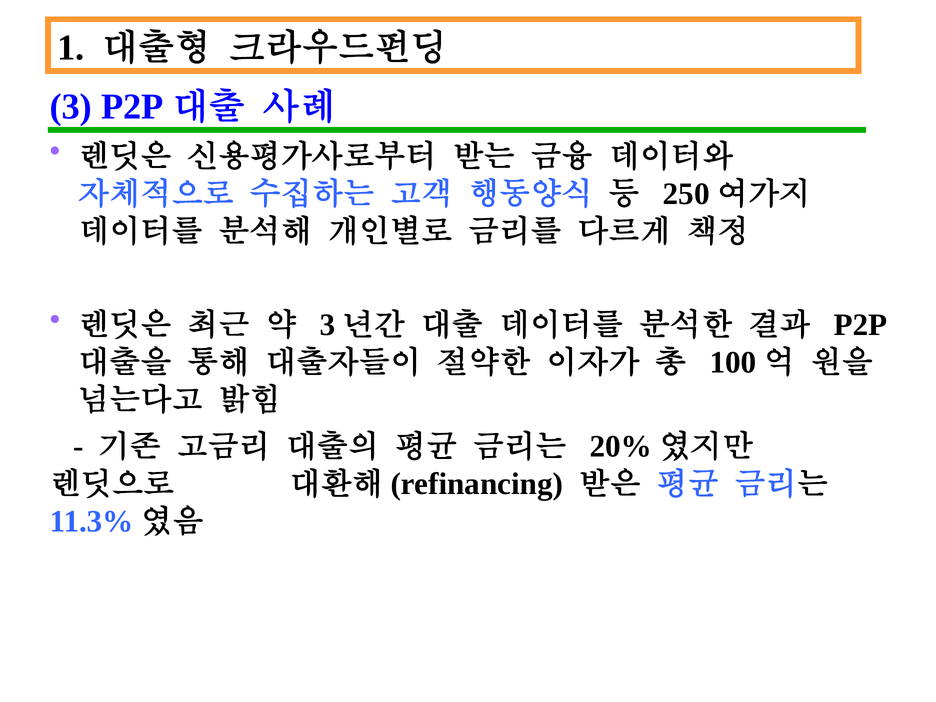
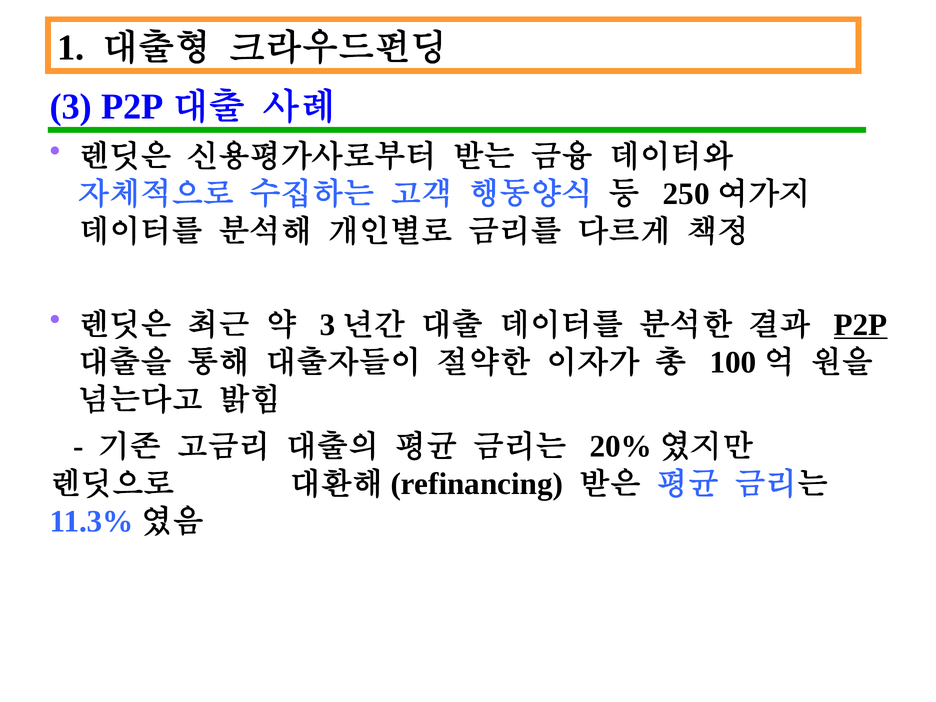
P2P underline: none -> present
